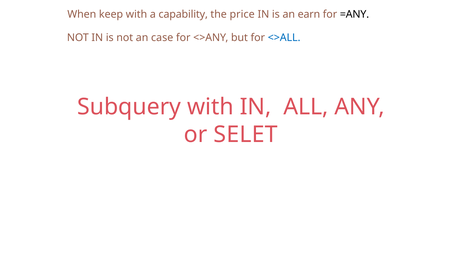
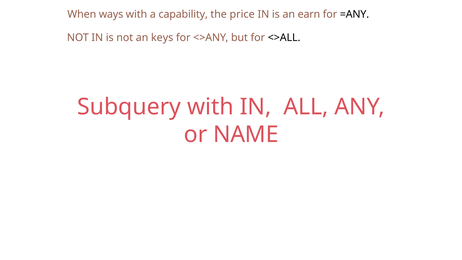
keep: keep -> ways
case: case -> keys
<>ALL colour: blue -> black
SELET: SELET -> NAME
